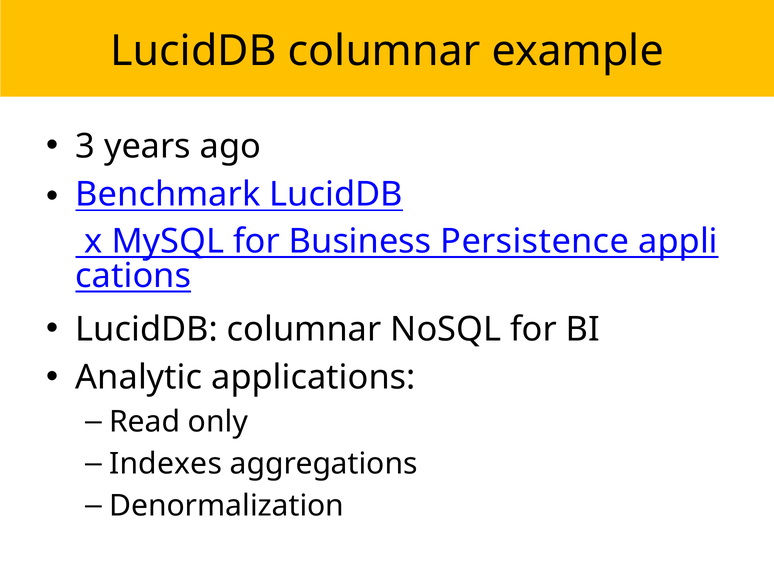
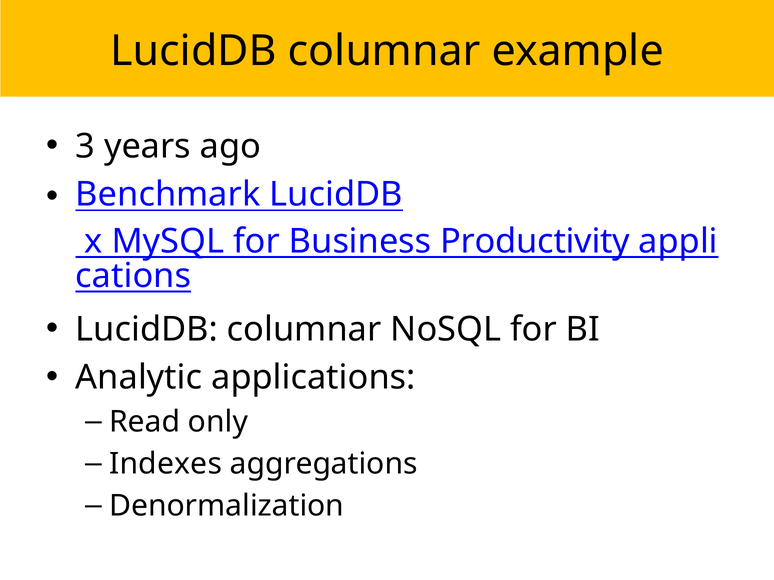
Persistence: Persistence -> Productivity
